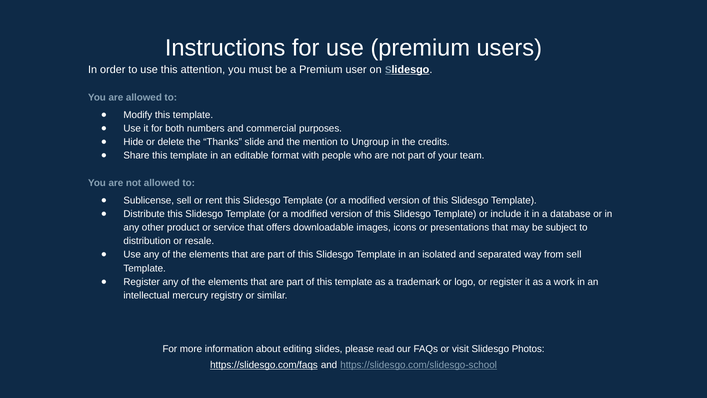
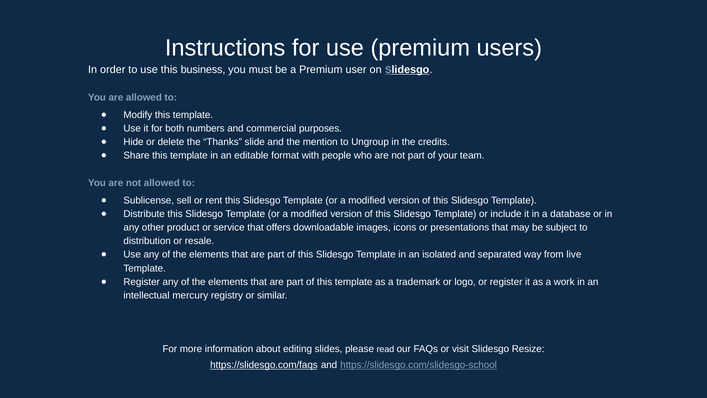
attention: attention -> business
from sell: sell -> live
Photos: Photos -> Resize
